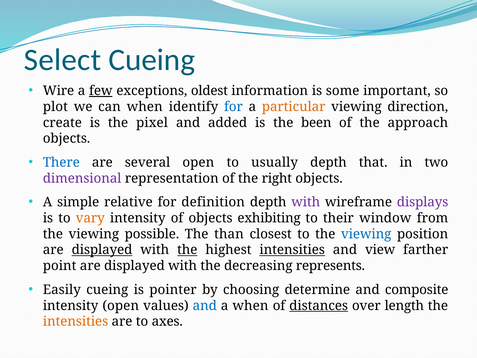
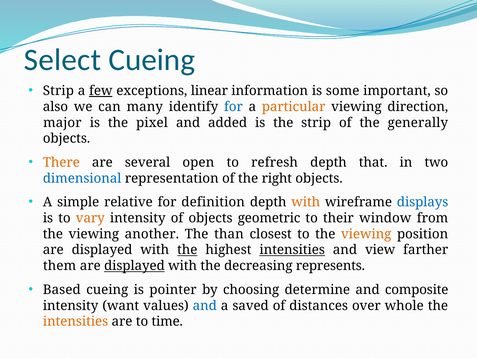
Wire at (58, 91): Wire -> Strip
oldest: oldest -> linear
plot: plot -> also
can when: when -> many
create: create -> major
the been: been -> strip
approach: approach -> generally
There colour: blue -> orange
usually: usually -> refresh
dimensional colour: purple -> blue
with at (306, 202) colour: purple -> orange
displays colour: purple -> blue
exhibiting: exhibiting -> geometric
possible: possible -> another
viewing at (366, 234) colour: blue -> orange
displayed at (102, 250) underline: present -> none
point: point -> them
displayed at (134, 266) underline: none -> present
Easily: Easily -> Based
intensity open: open -> want
a when: when -> saved
distances underline: present -> none
length: length -> whole
axes: axes -> time
